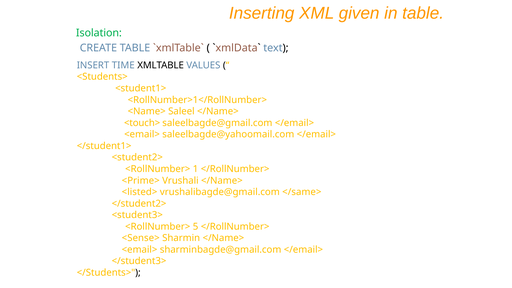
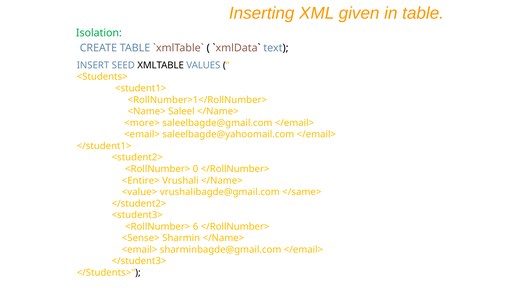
TIME: TIME -> SEED
<touch>: <touch> -> <more>
1: 1 -> 0
<Prime>: <Prime> -> <Entire>
<listed>: <listed> -> <value>
5: 5 -> 6
